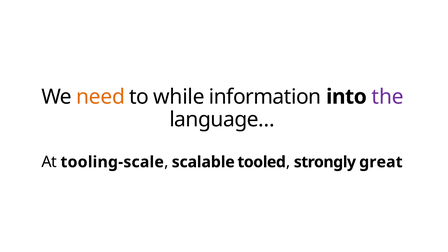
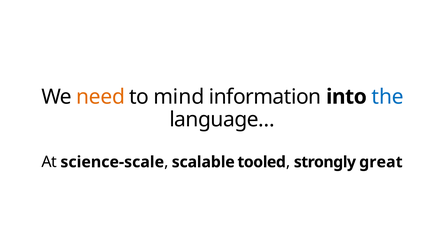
while: while -> mind
the colour: purple -> blue
tooling-scale: tooling-scale -> science-scale
